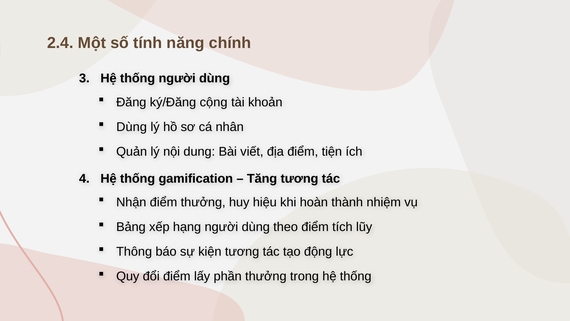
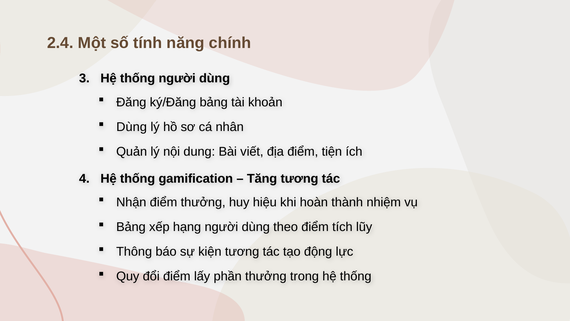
ký/Đăng cộng: cộng -> bảng
